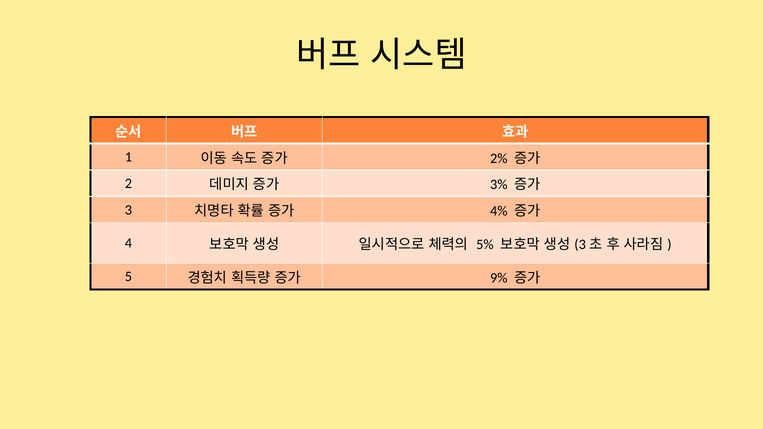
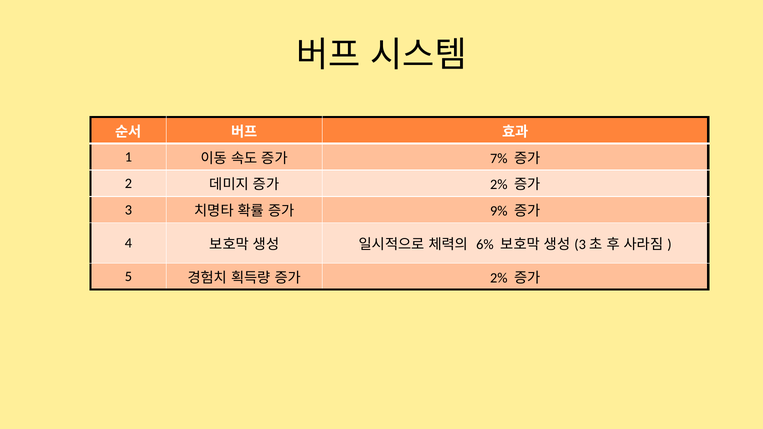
2%: 2% -> 7%
3% at (499, 185): 3% -> 2%
4%: 4% -> 9%
5%: 5% -> 6%
9% at (499, 278): 9% -> 2%
